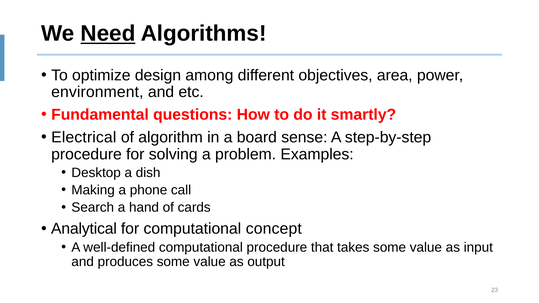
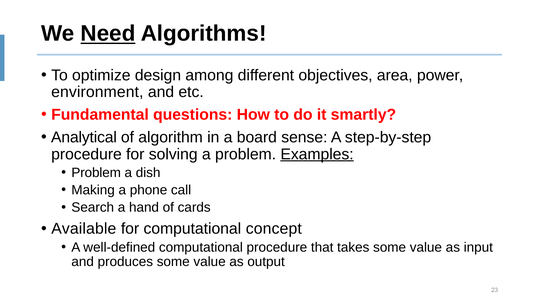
Electrical: Electrical -> Analytical
Examples underline: none -> present
Desktop at (96, 173): Desktop -> Problem
Analytical: Analytical -> Available
